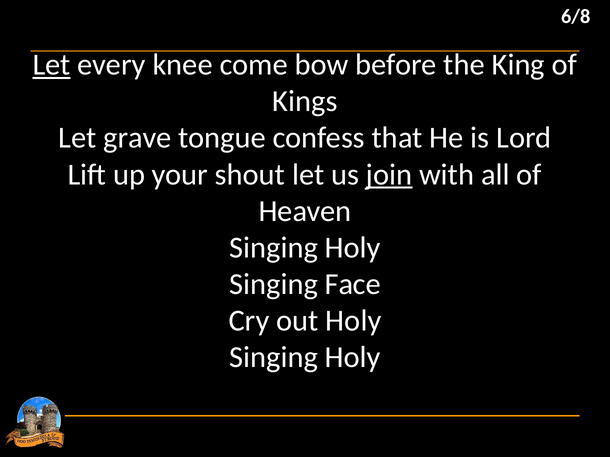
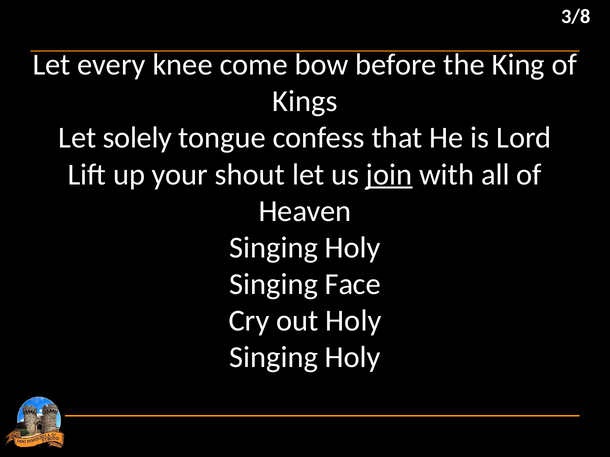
6/8: 6/8 -> 3/8
Let at (52, 65) underline: present -> none
grave: grave -> solely
